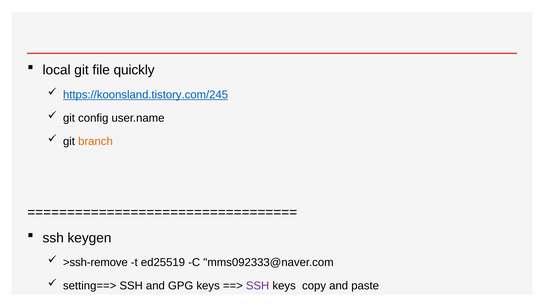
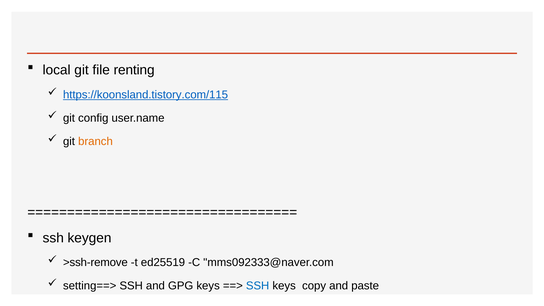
quickly: quickly -> renting
https://koonsland.tistory.com/245: https://koonsland.tistory.com/245 -> https://koonsland.tistory.com/115
SSH at (258, 286) colour: purple -> blue
